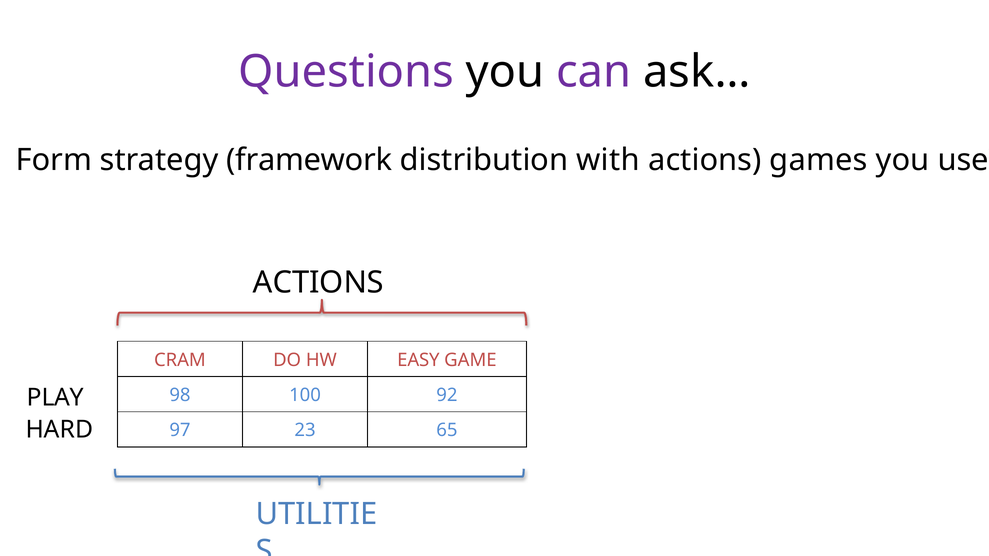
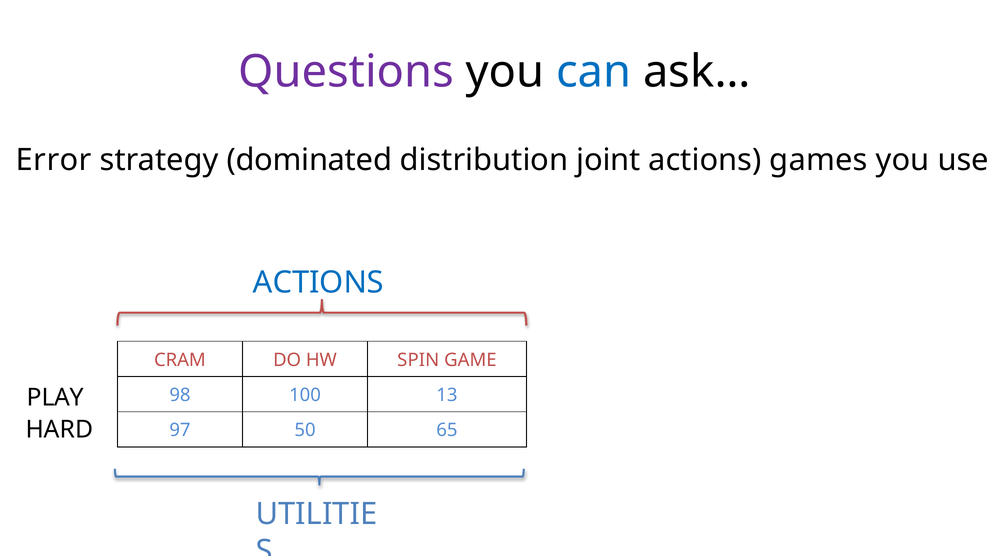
can colour: purple -> blue
Form: Form -> Error
framework: framework -> dominated
with: with -> joint
ACTIONS at (318, 283) colour: black -> blue
EASY: EASY -> SPIN
92: 92 -> 13
23: 23 -> 50
